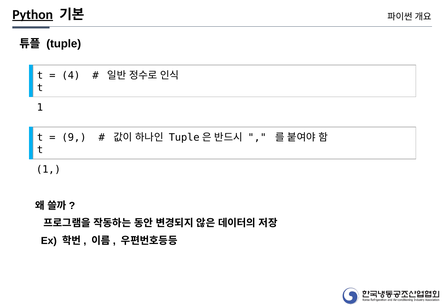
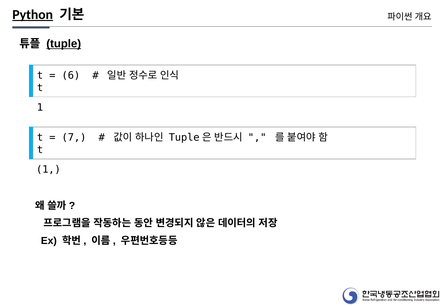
tuple underline: none -> present
4: 4 -> 6
9: 9 -> 7
